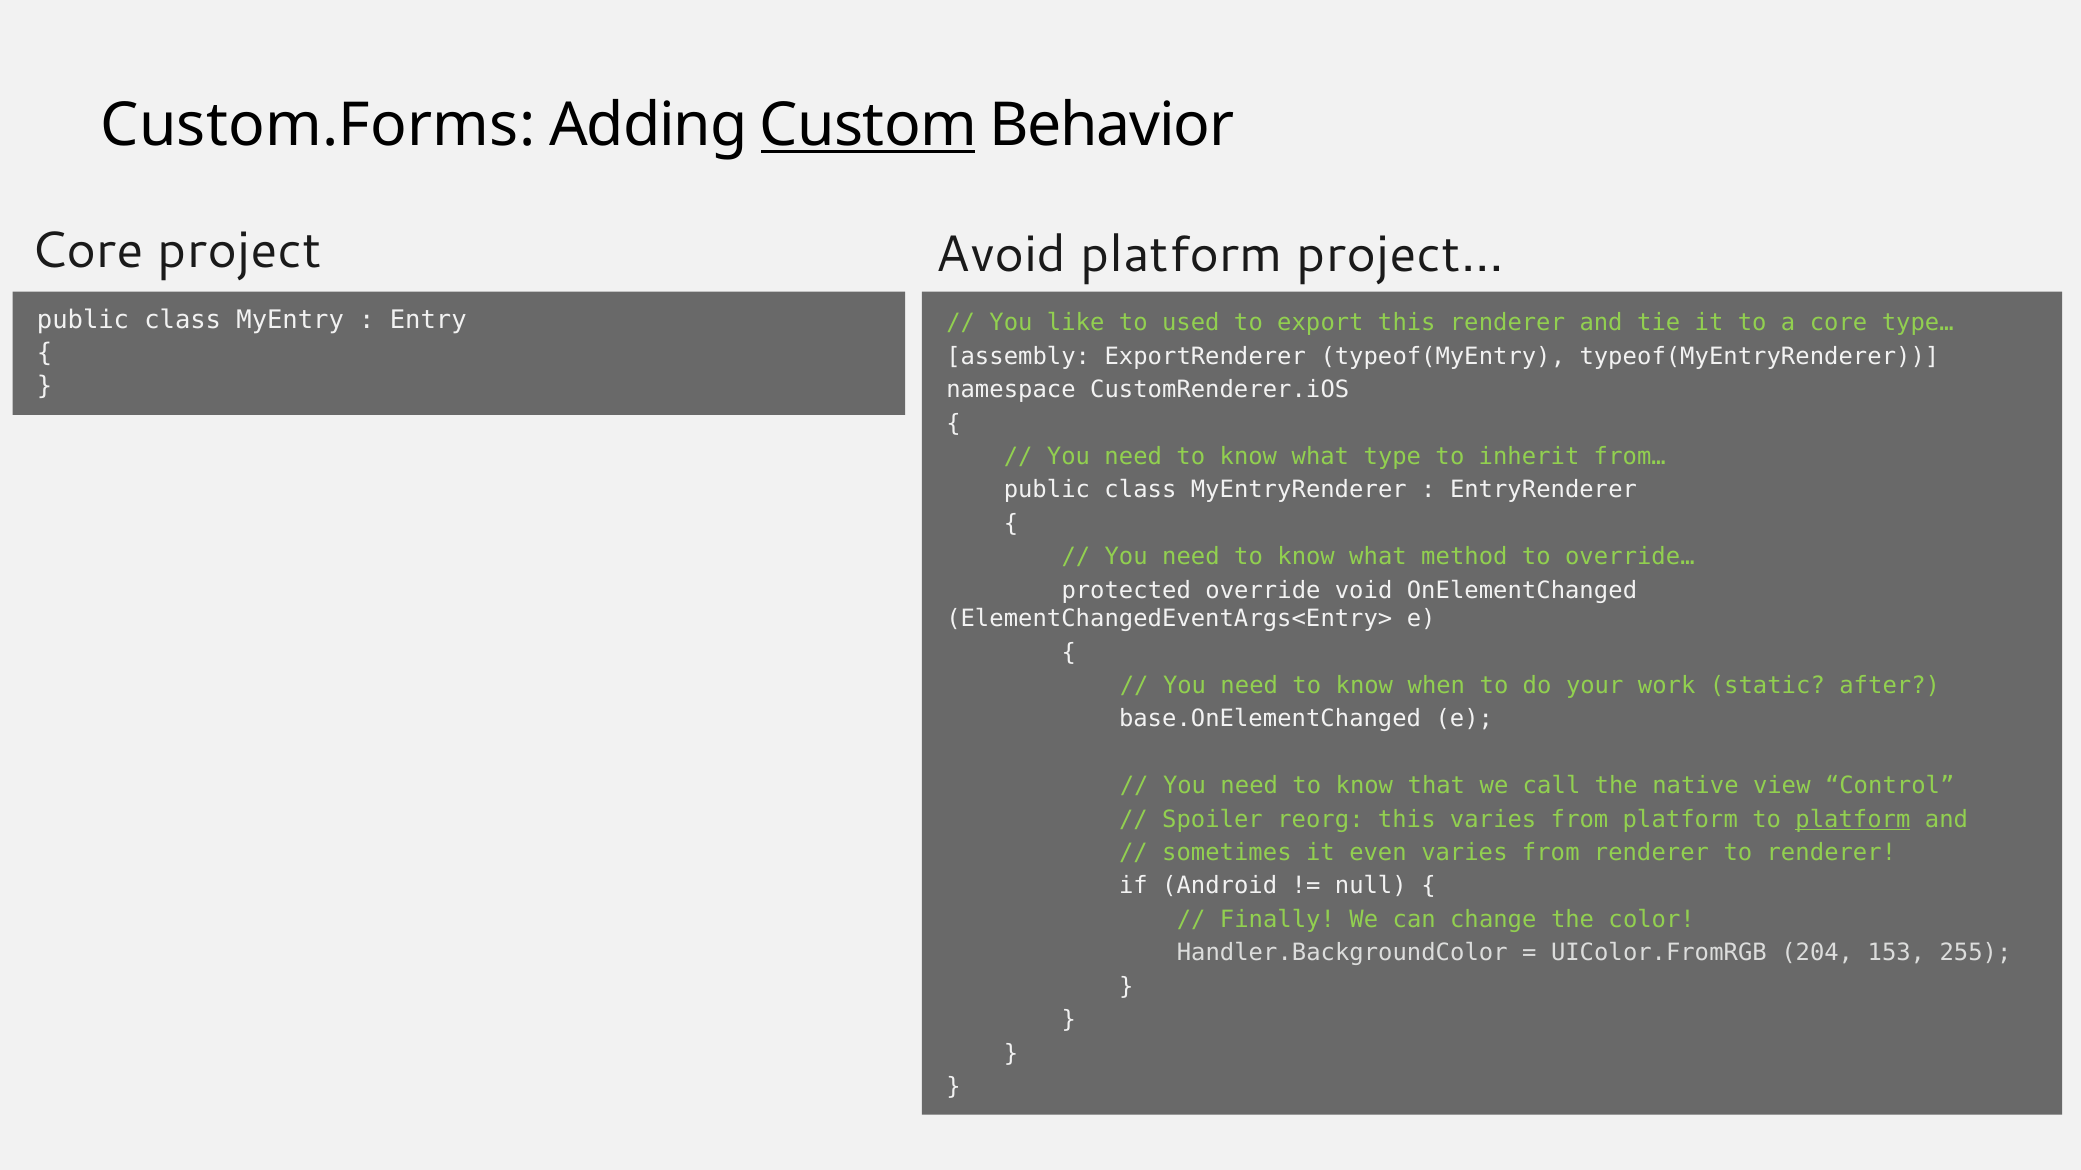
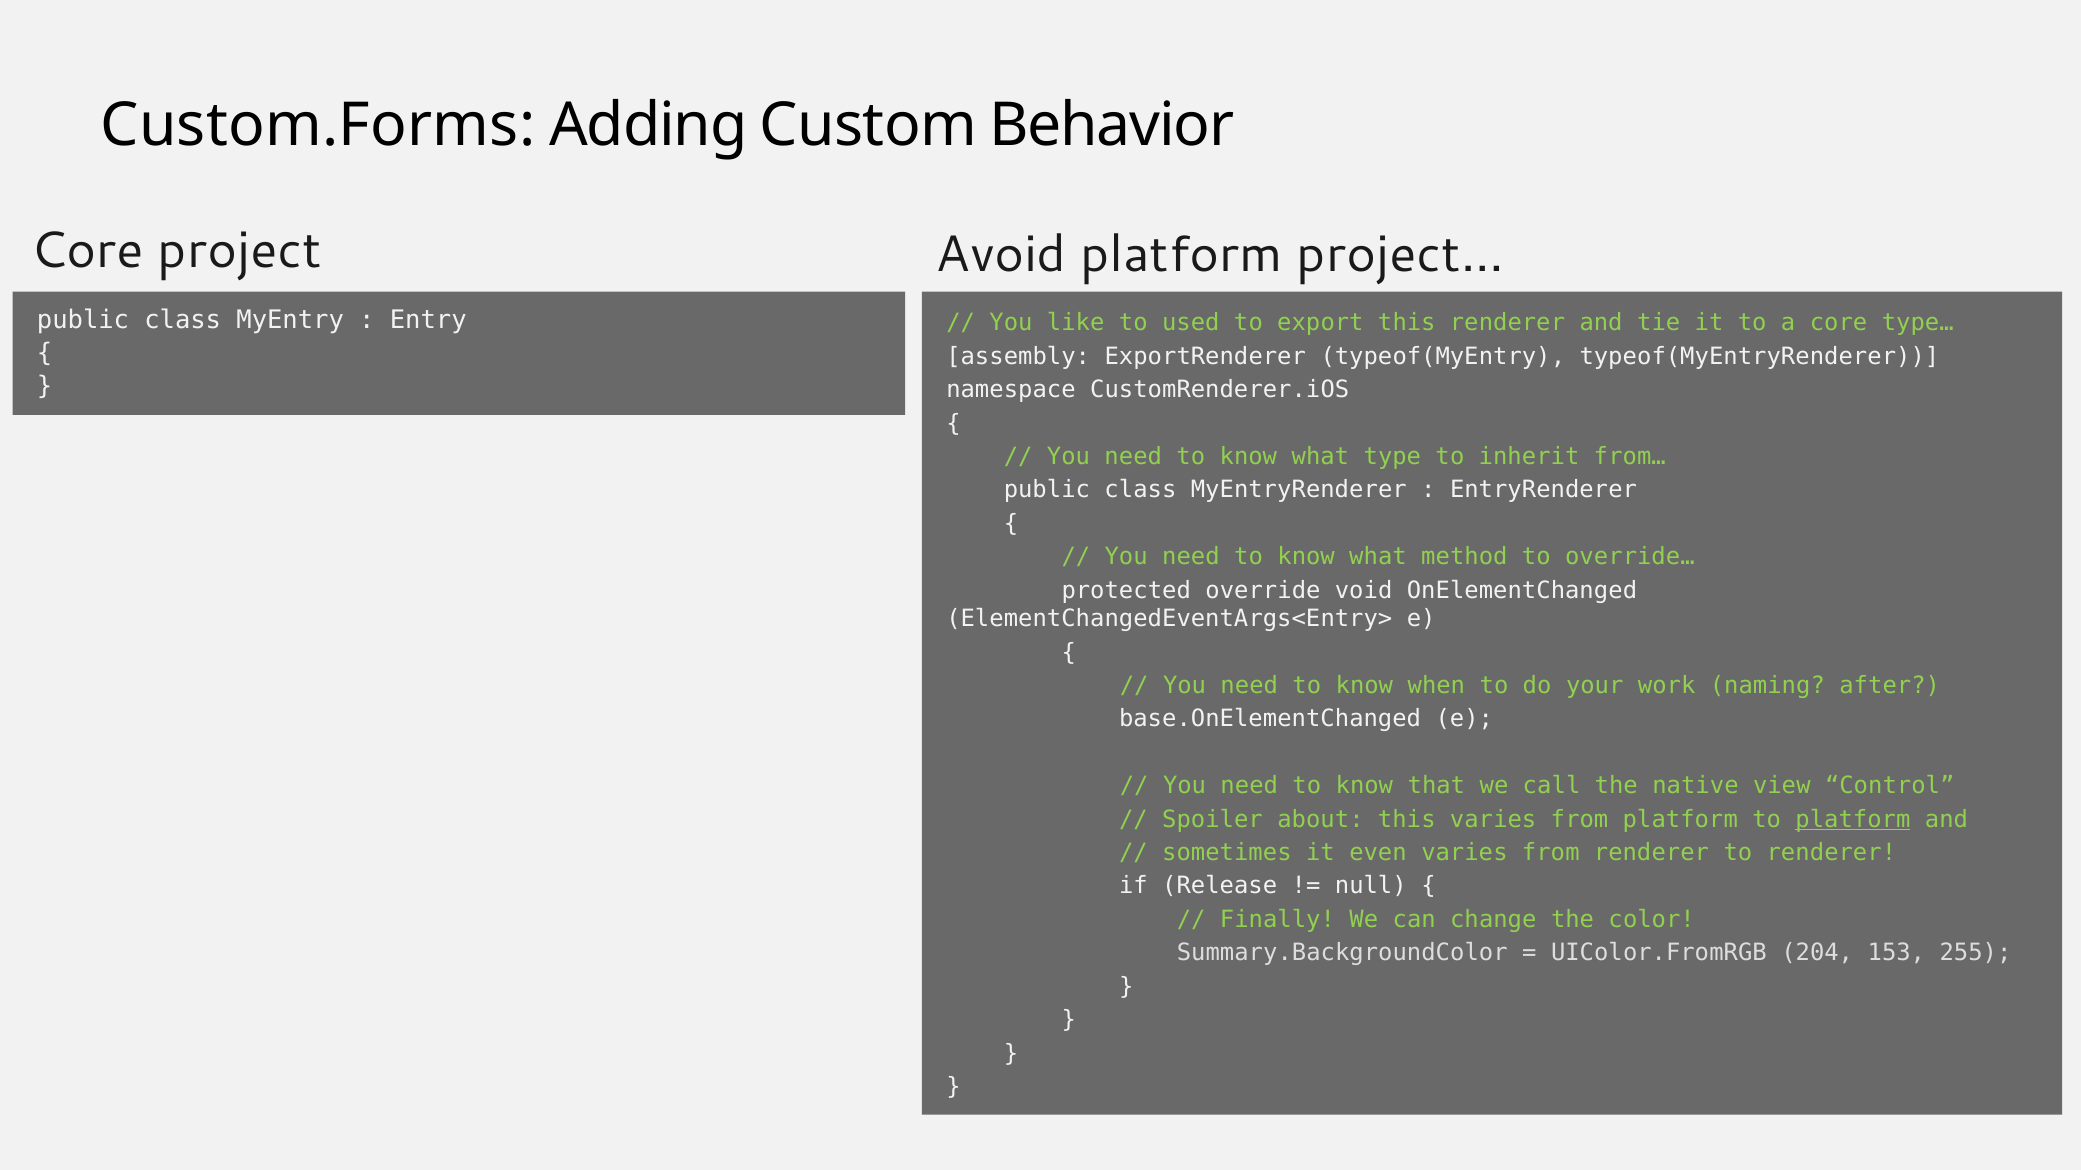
Custom underline: present -> none
static: static -> naming
reorg: reorg -> about
Android: Android -> Release
Handler.BackgroundColor: Handler.BackgroundColor -> Summary.BackgroundColor
